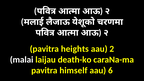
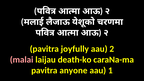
heights: heights -> joyfully
malai colour: white -> pink
himself: himself -> anyone
6: 6 -> 1
